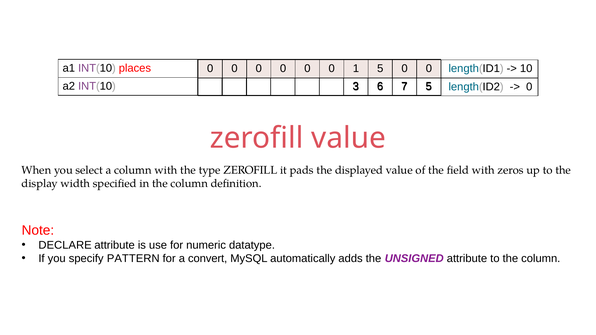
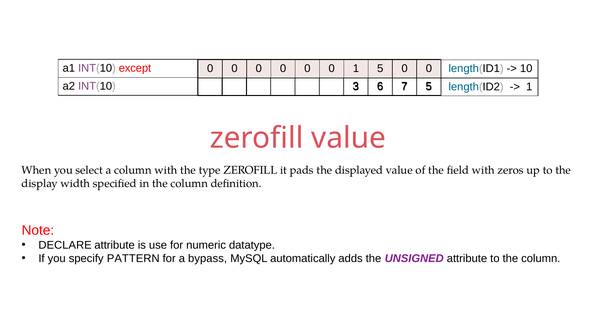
places: places -> except
0 at (529, 87): 0 -> 1
convert: convert -> bypass
